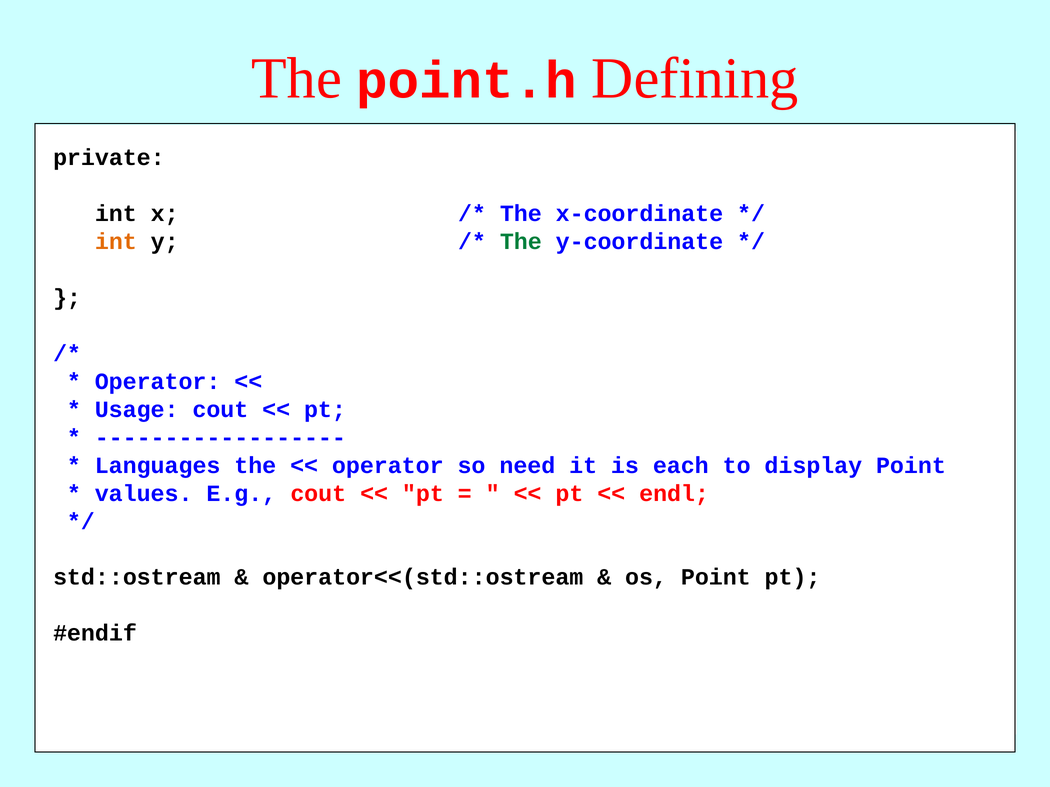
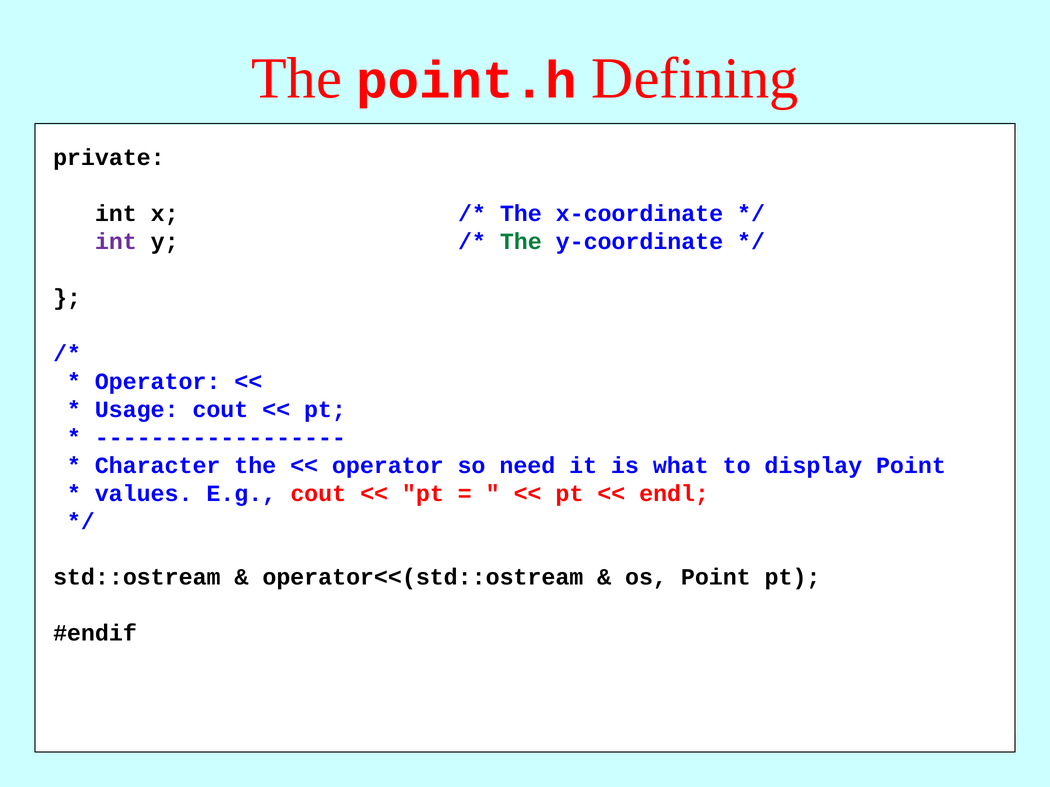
int at (116, 242) colour: orange -> purple
Languages: Languages -> Character
each: each -> what
